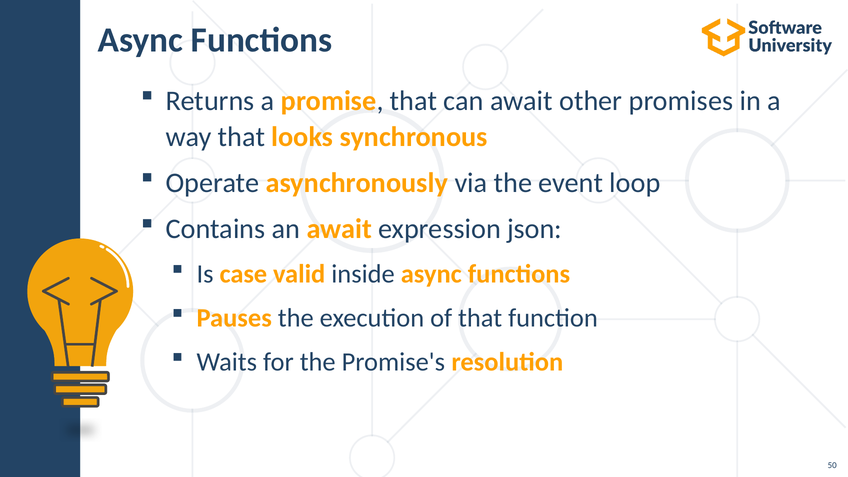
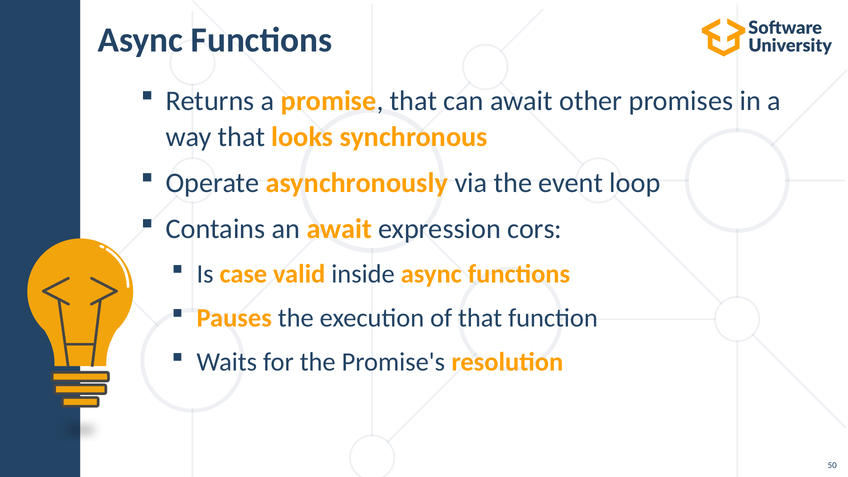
json: json -> cors
